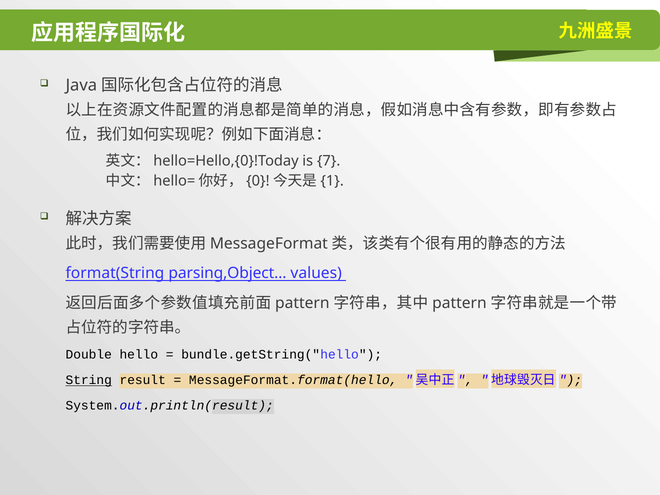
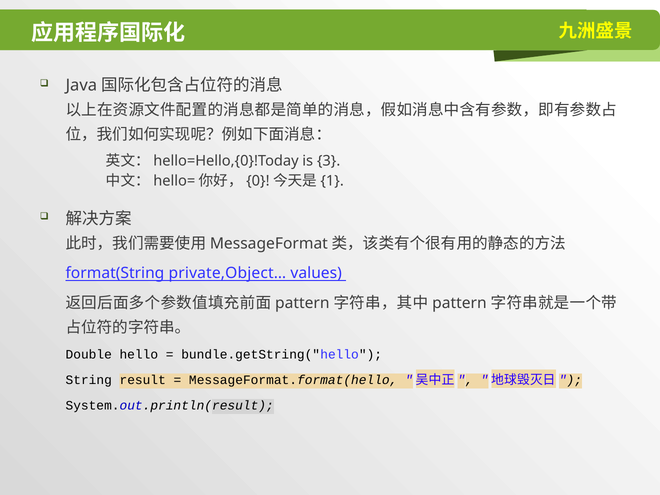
7: 7 -> 3
parsing,Object…: parsing,Object… -> private,Object…
String underline: present -> none
